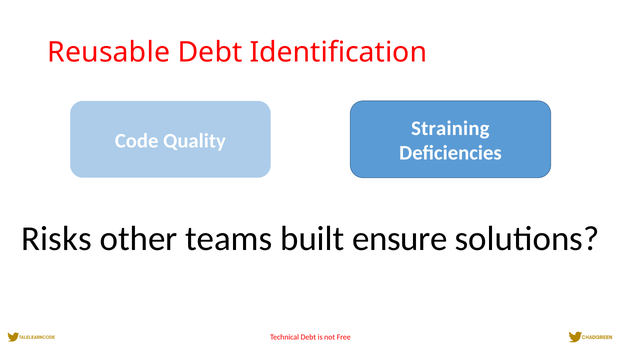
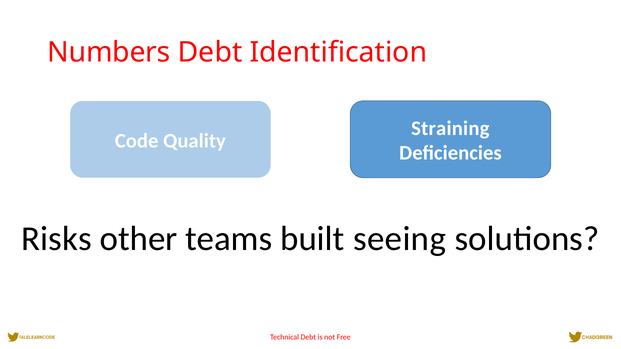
Reusable: Reusable -> Numbers
ensure: ensure -> seeing
